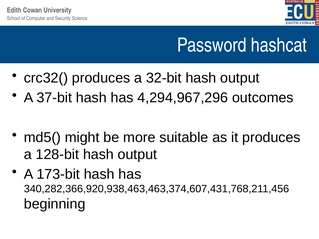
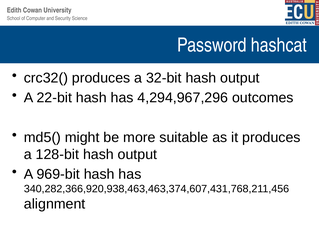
37-bit: 37-bit -> 22-bit
173-bit: 173-bit -> 969-bit
beginning: beginning -> alignment
